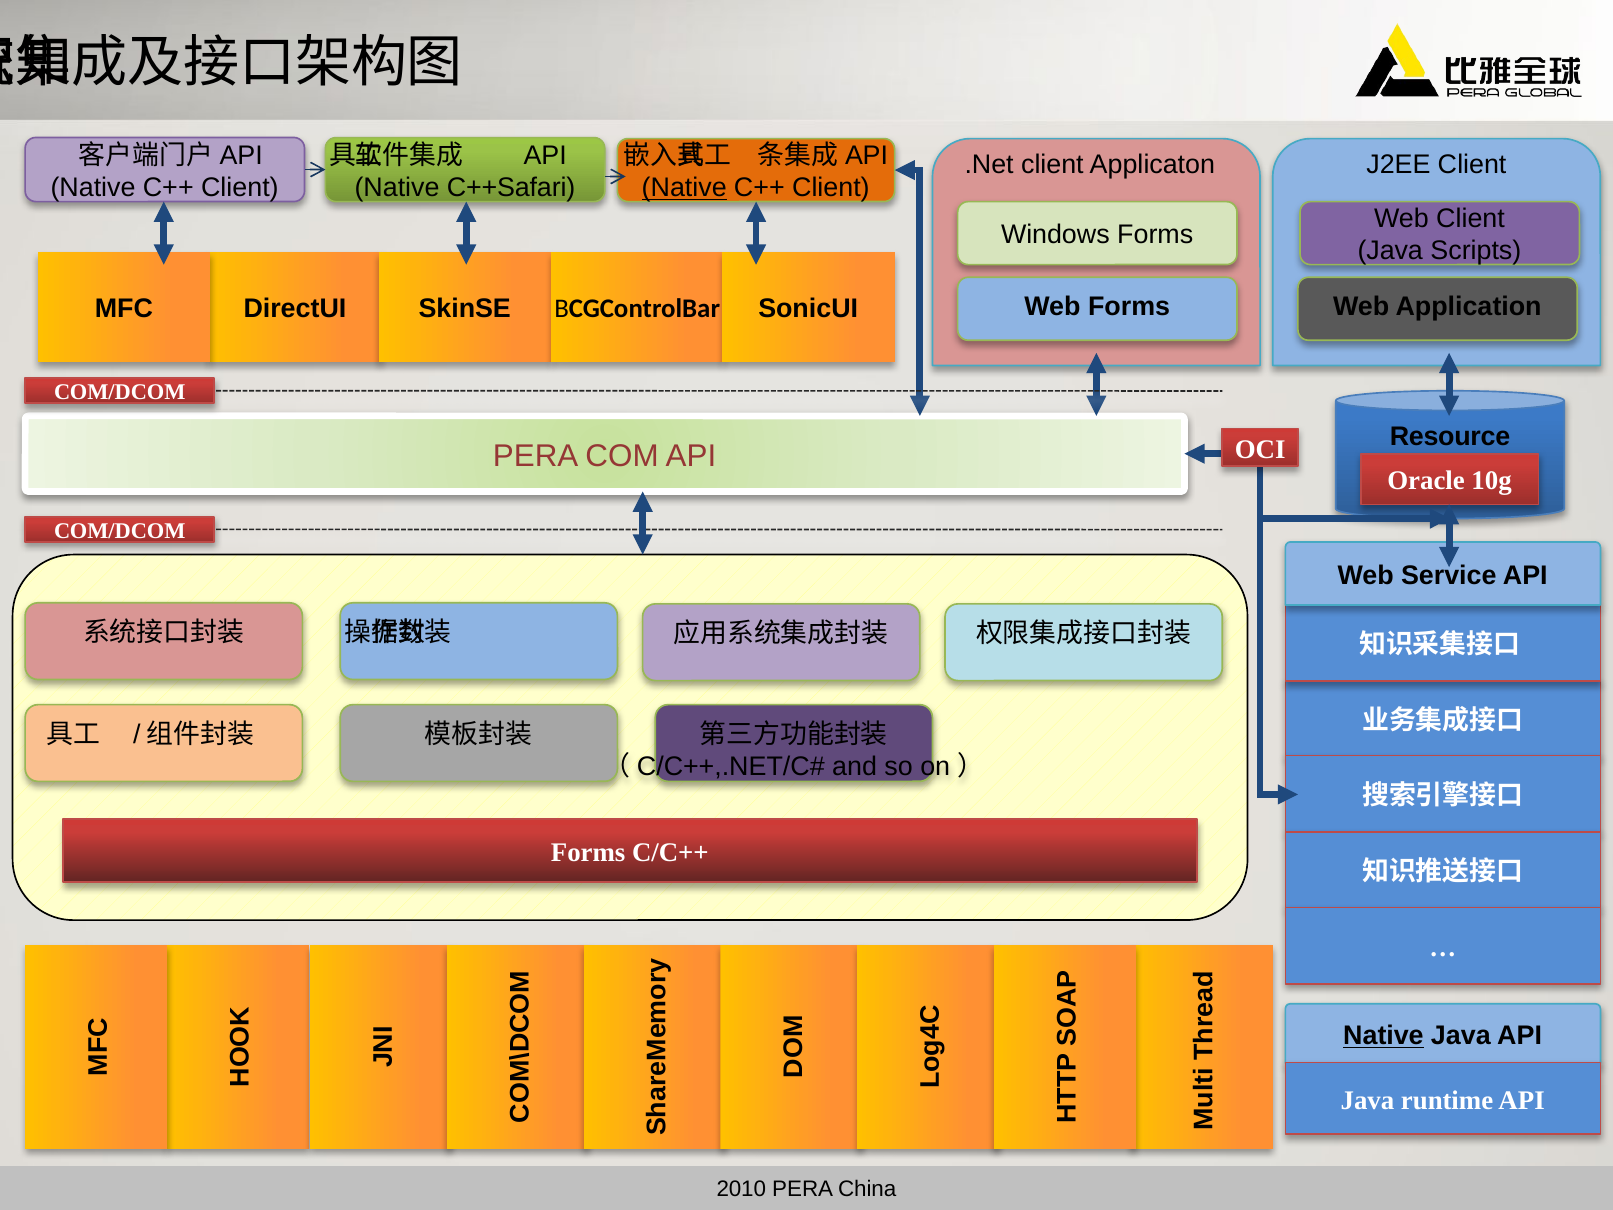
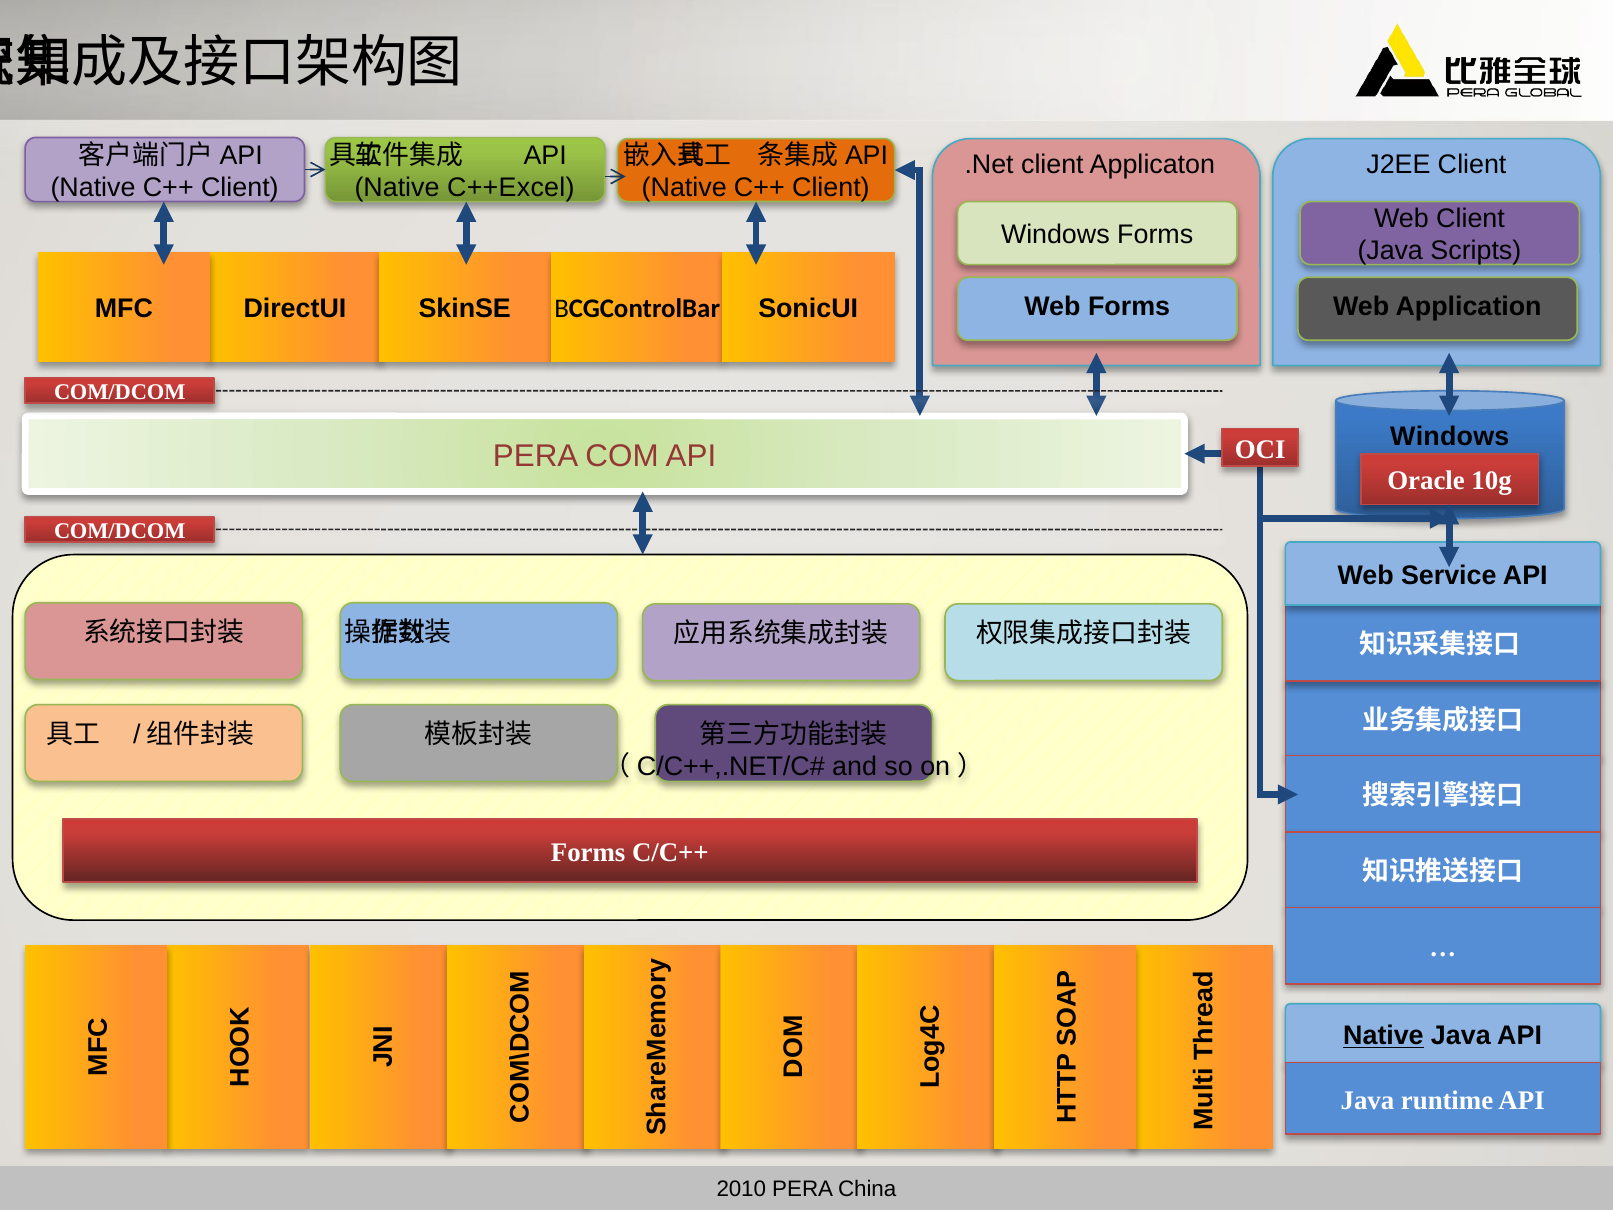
C++Safari: C++Safari -> C++Excel
Native at (684, 188) underline: present -> none
Resource at (1450, 436): Resource -> Windows
